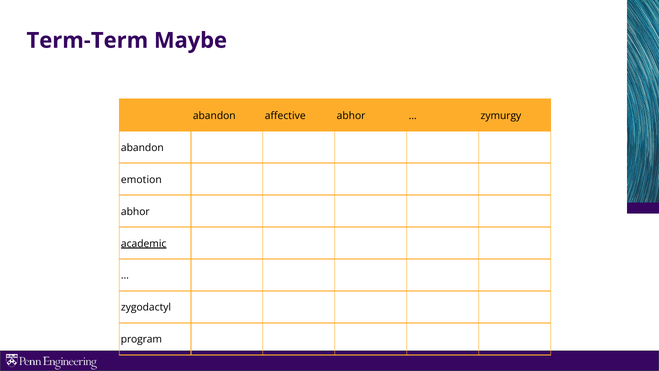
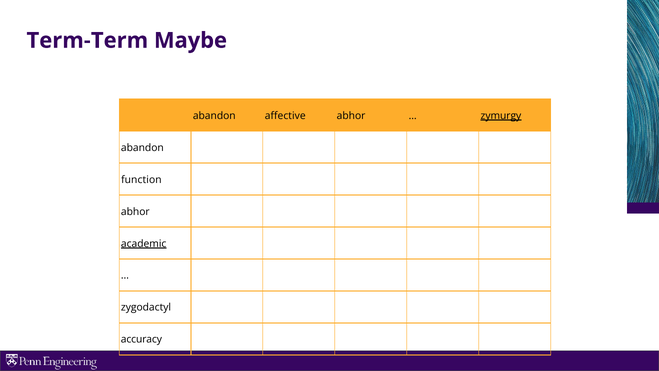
zymurgy underline: none -> present
emotion: emotion -> function
program: program -> accuracy
